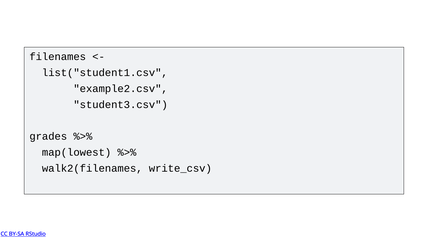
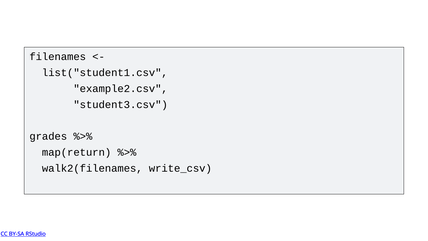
map(lowest: map(lowest -> map(return
